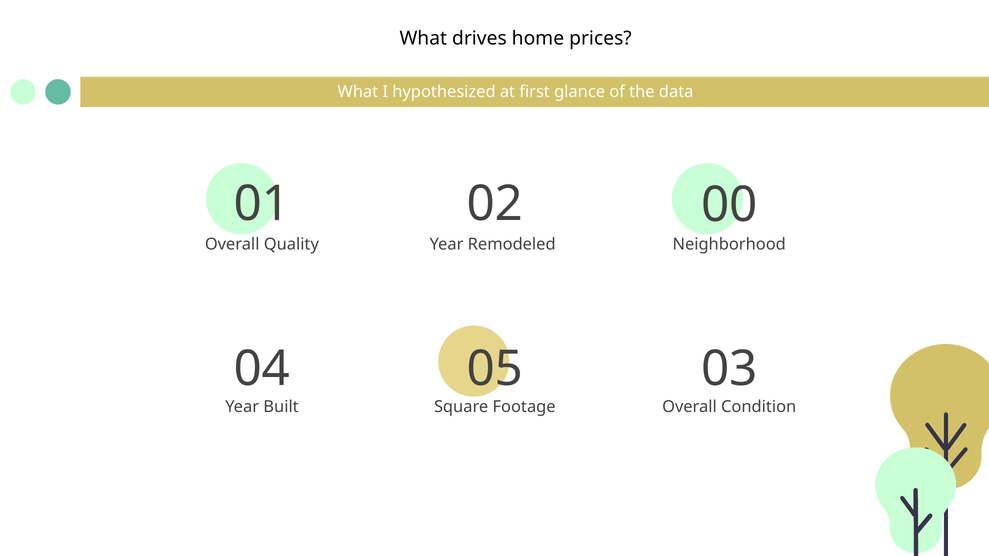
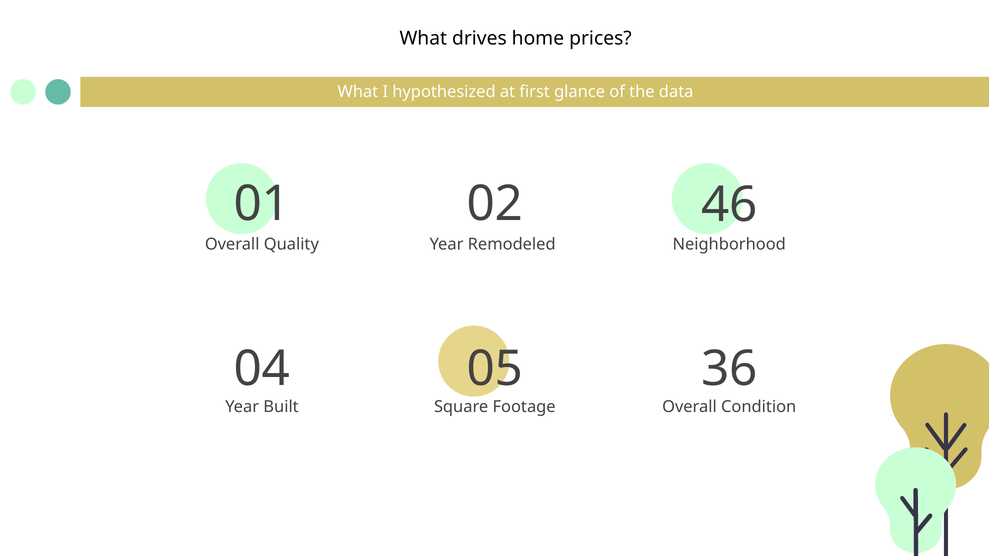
00: 00 -> 46
03: 03 -> 36
